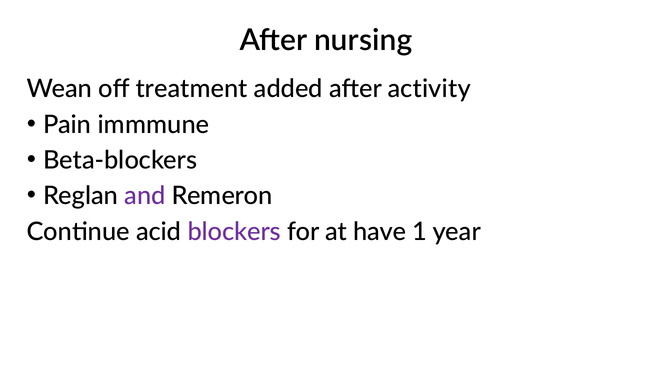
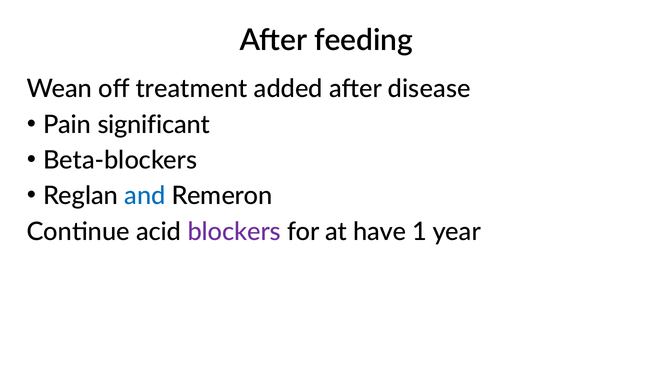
nursing: nursing -> feeding
activity: activity -> disease
immmune: immmune -> significant
and colour: purple -> blue
